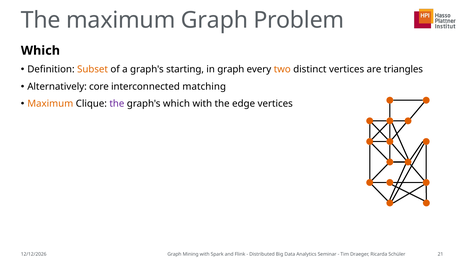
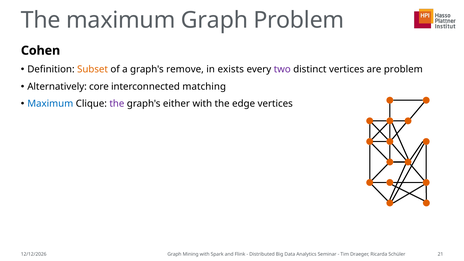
Which at (40, 51): Which -> Cohen
starting: starting -> remove
in graph: graph -> exists
two colour: orange -> purple
are triangles: triangles -> problem
Maximum at (50, 104) colour: orange -> blue
graph's which: which -> either
